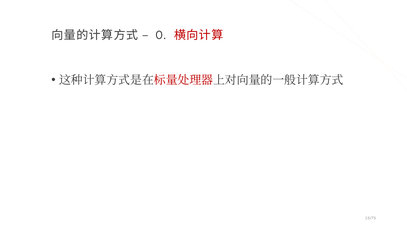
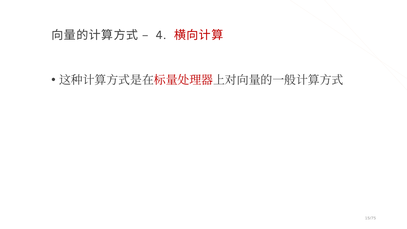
0: 0 -> 4
